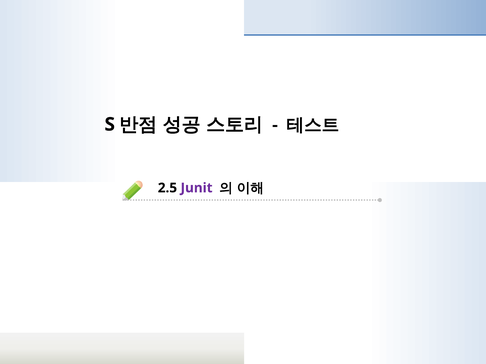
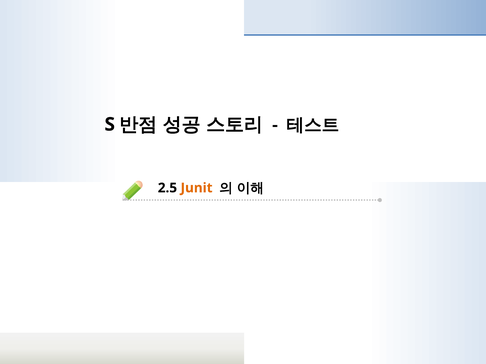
Junit colour: purple -> orange
